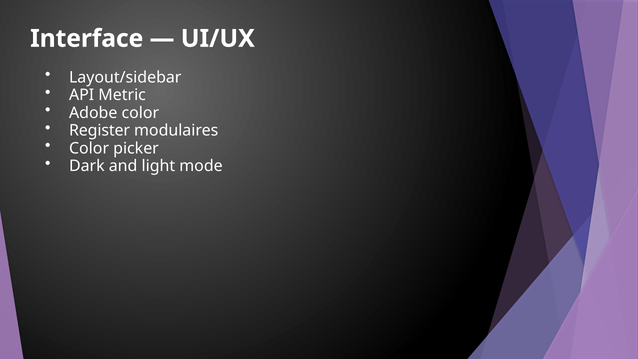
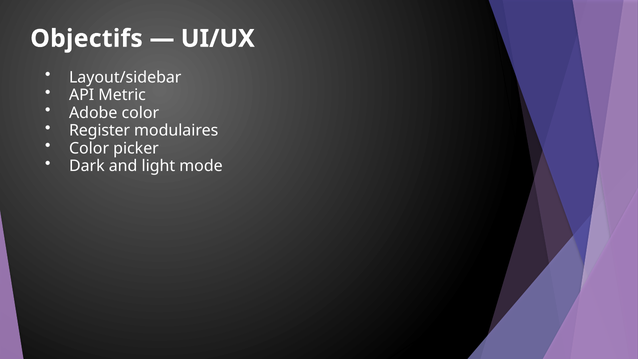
Interface: Interface -> Objectifs
